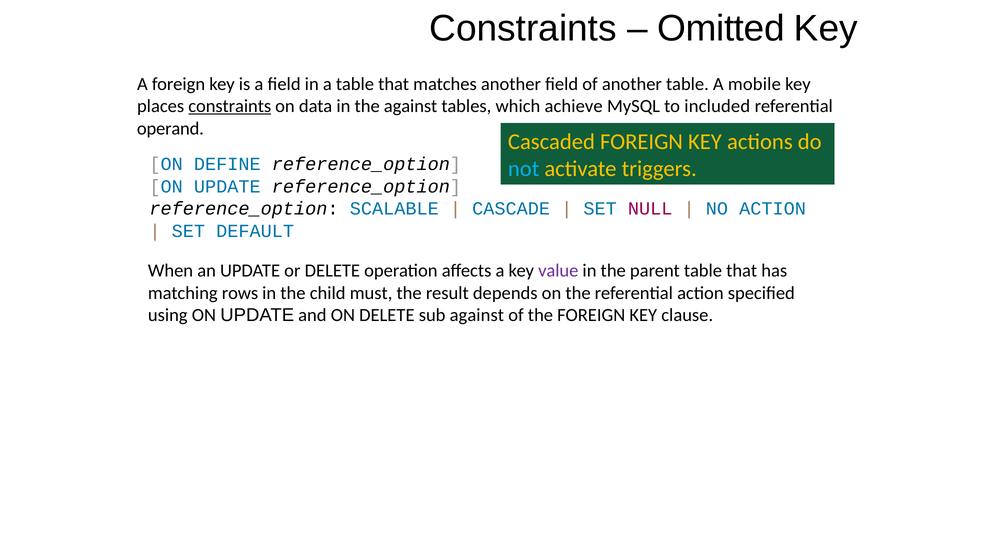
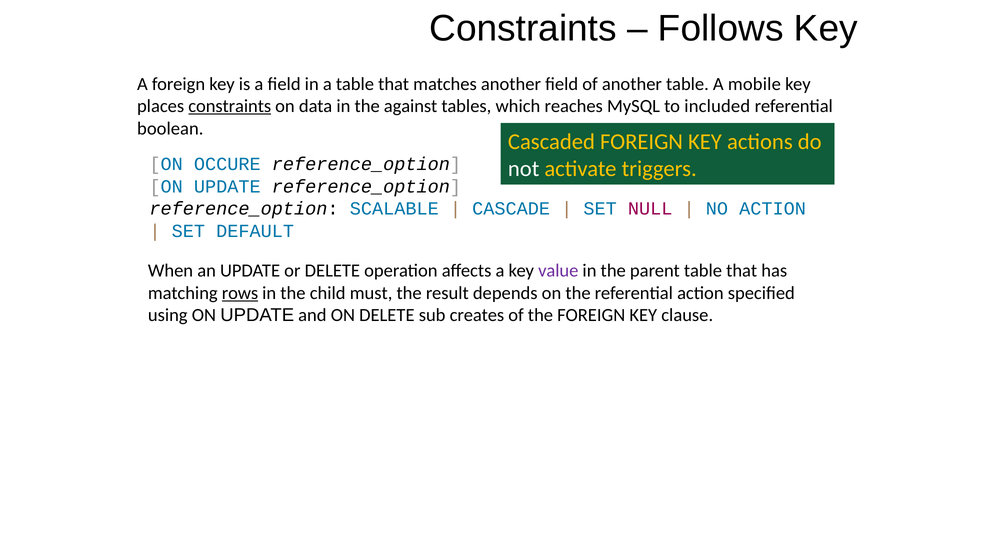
Omitted: Omitted -> Follows
achieve: achieve -> reaches
operand: operand -> boolean
DEFINE: DEFINE -> OCCURE
not colour: light blue -> white
rows underline: none -> present
sub against: against -> creates
